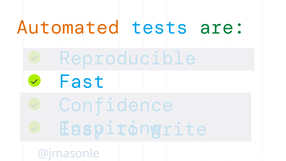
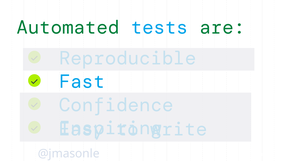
Automated colour: orange -> green
